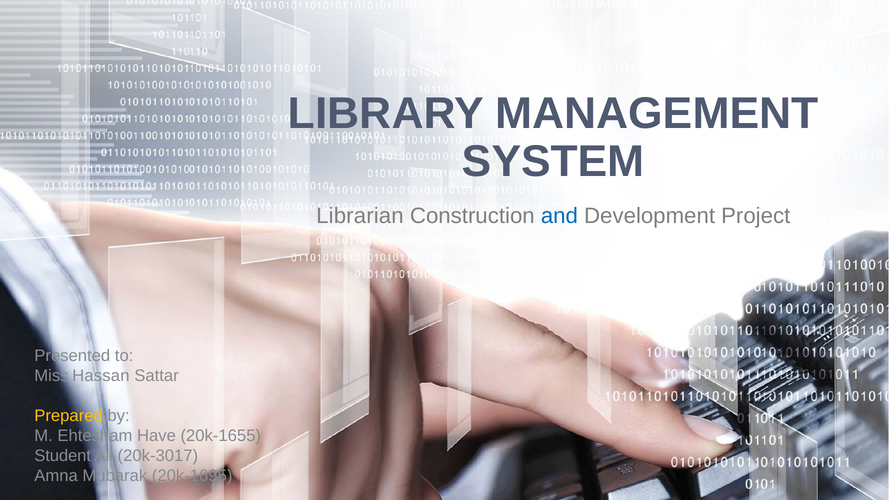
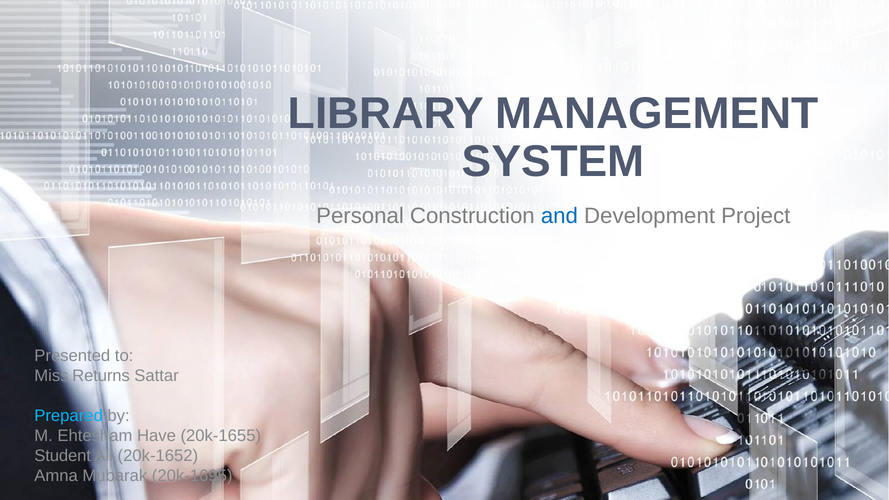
Librarian: Librarian -> Personal
Hassan: Hassan -> Returns
Prepared colour: yellow -> light blue
20k-3017: 20k-3017 -> 20k-1652
